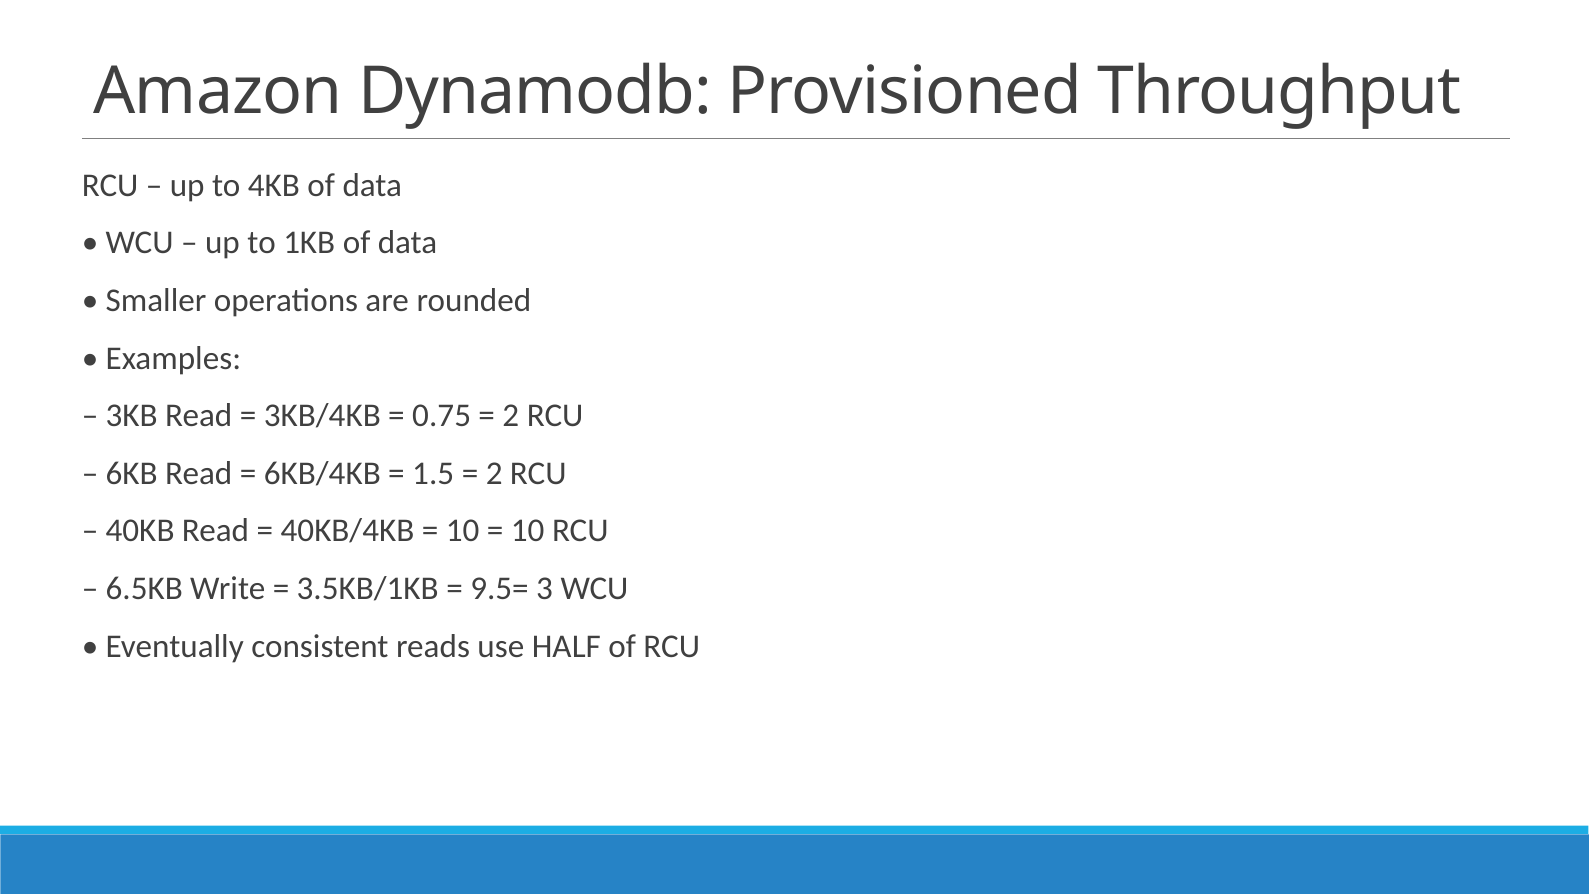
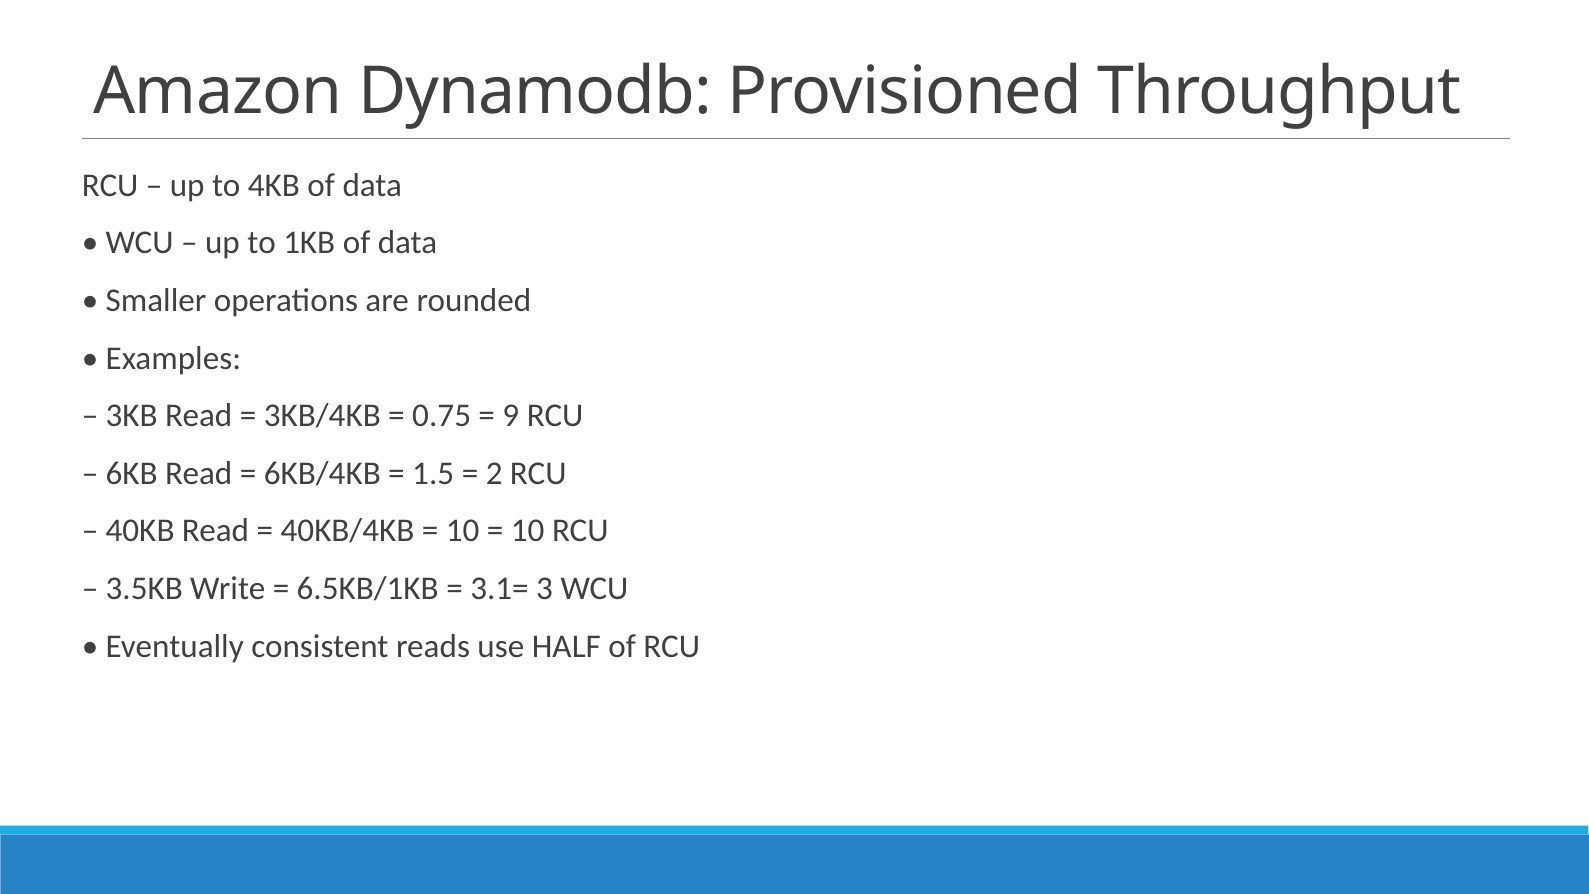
2 at (511, 416): 2 -> 9
6.5KB: 6.5KB -> 3.5KB
3.5KB/1KB: 3.5KB/1KB -> 6.5KB/1KB
9.5=: 9.5= -> 3.1=
